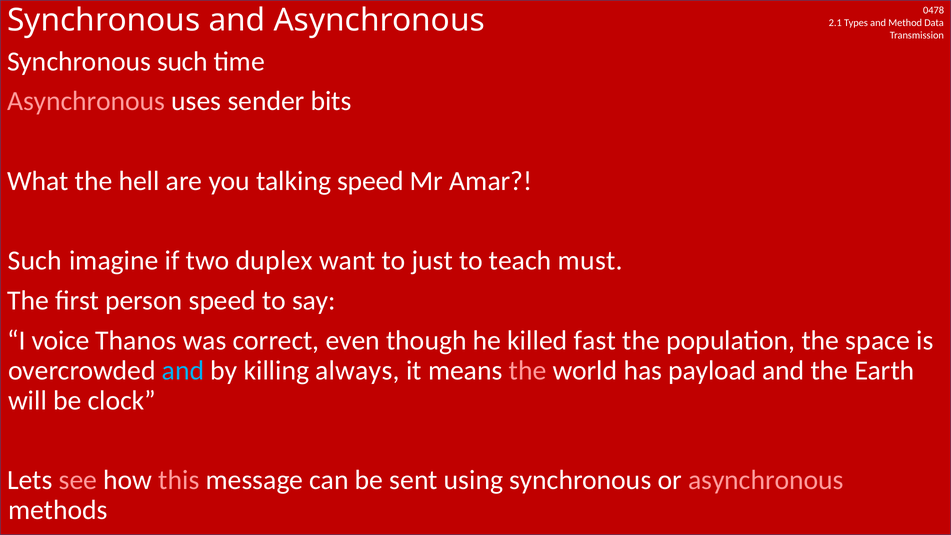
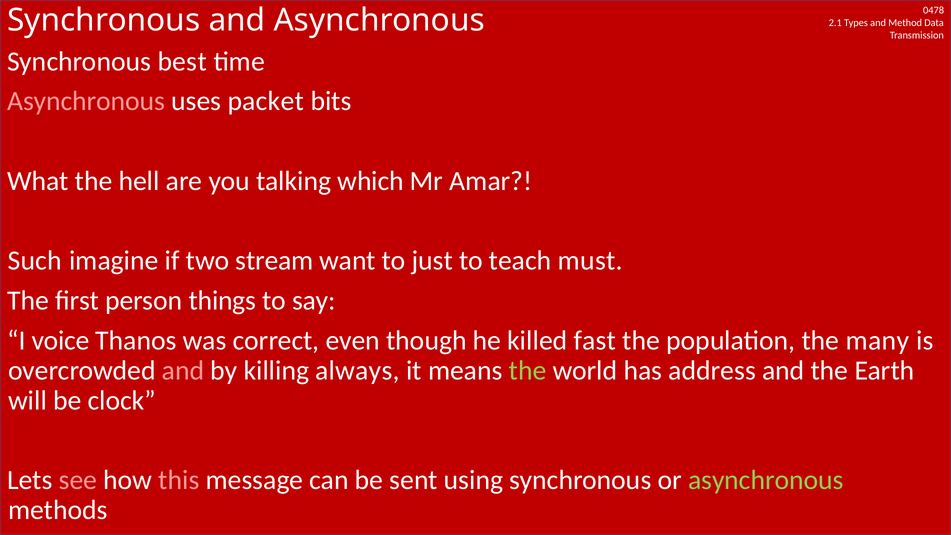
Synchronous such: such -> best
sender: sender -> packet
talking speed: speed -> which
duplex: duplex -> stream
person speed: speed -> things
space: space -> many
and at (183, 370) colour: light blue -> pink
the at (528, 370) colour: pink -> light green
payload: payload -> address
asynchronous at (766, 480) colour: pink -> light green
